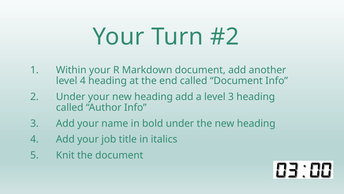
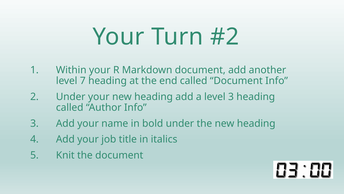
level 4: 4 -> 7
